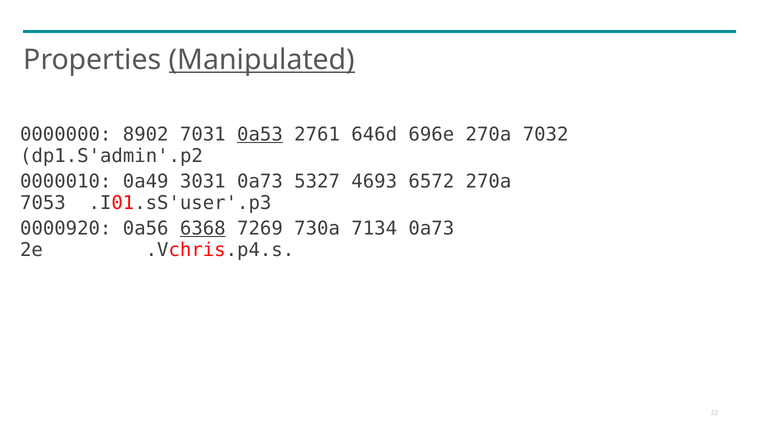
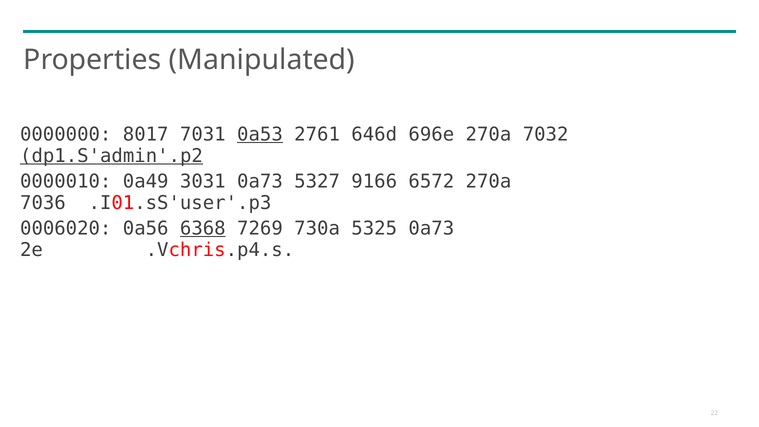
Manipulated underline: present -> none
8902: 8902 -> 8017
dp1.S'admin'.p2 underline: none -> present
4693: 4693 -> 9166
7053: 7053 -> 7036
0000920: 0000920 -> 0006020
7134: 7134 -> 5325
